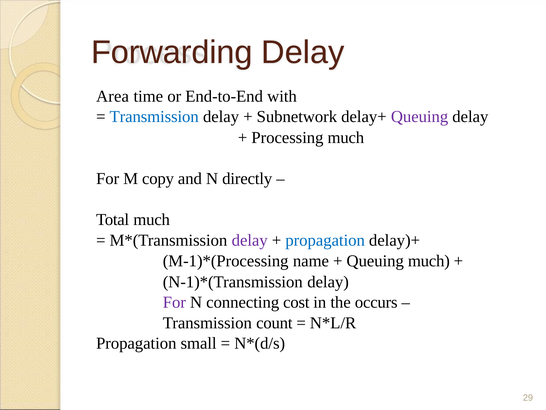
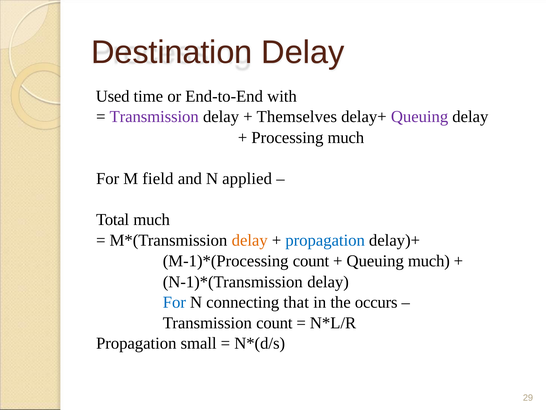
Forwarding: Forwarding -> Destination
Area: Area -> Used
Transmission at (154, 117) colour: blue -> purple
Subnetwork: Subnetwork -> Themselves
copy: copy -> field
directly: directly -> applied
delay at (250, 240) colour: purple -> orange
name at (311, 261): name -> count
For at (174, 302) colour: purple -> blue
cost: cost -> that
